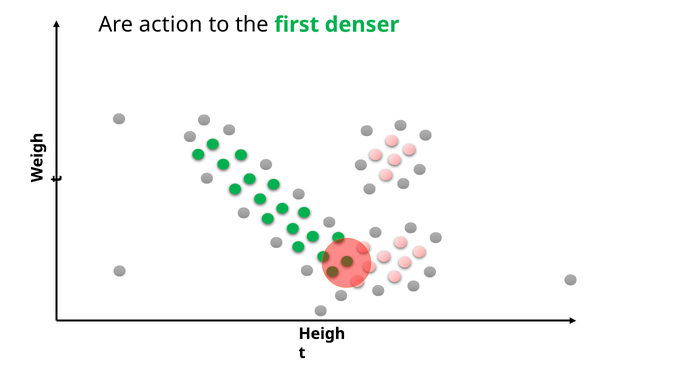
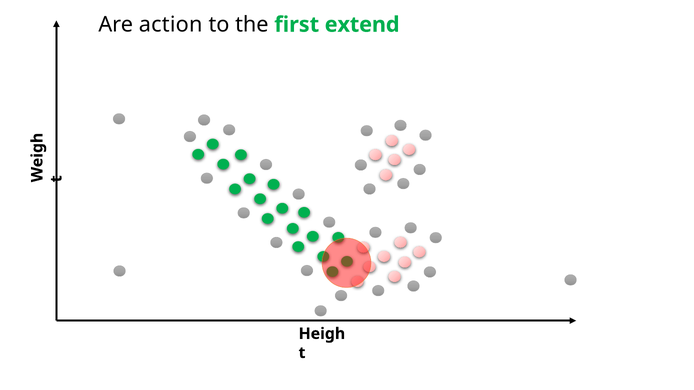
denser: denser -> extend
